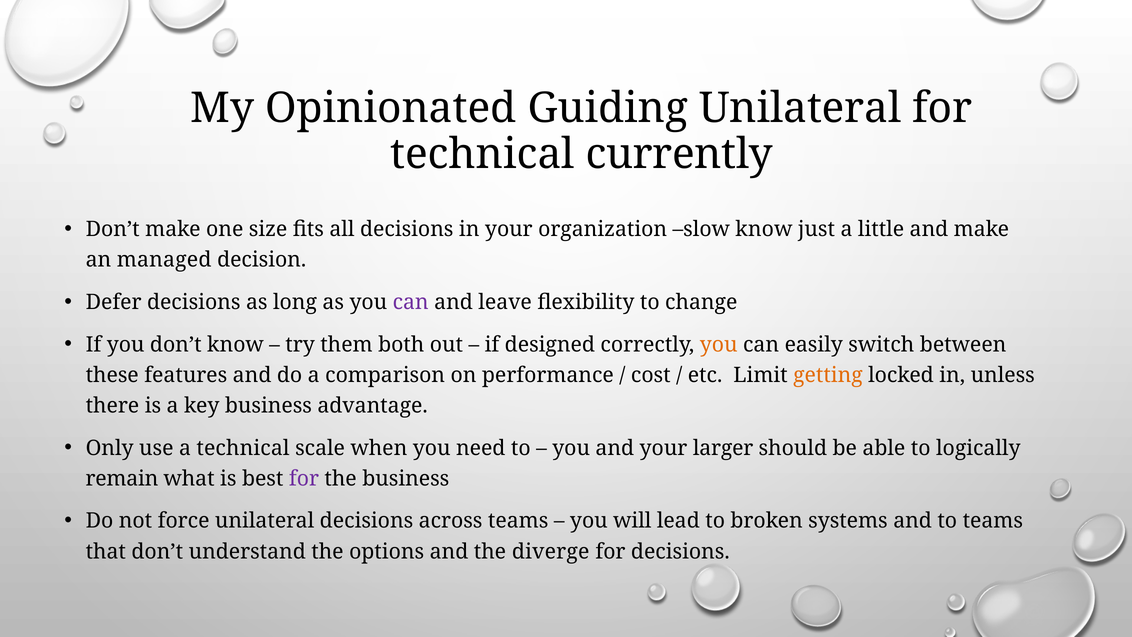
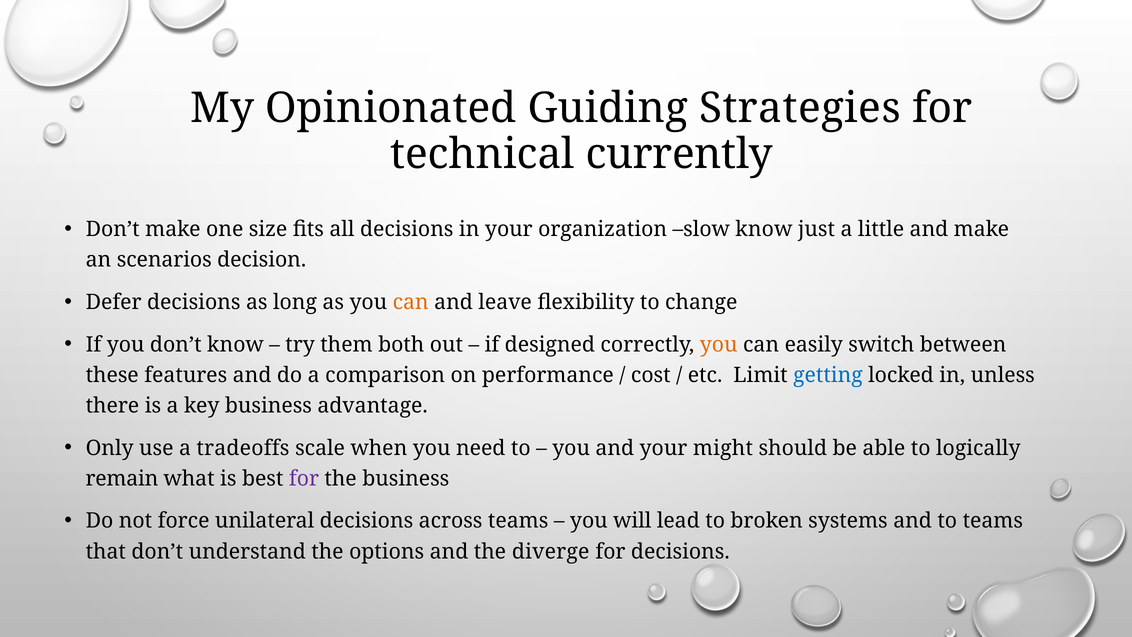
Guiding Unilateral: Unilateral -> Strategies
managed: managed -> scenarios
can at (411, 302) colour: purple -> orange
getting colour: orange -> blue
a technical: technical -> tradeoffs
larger: larger -> might
